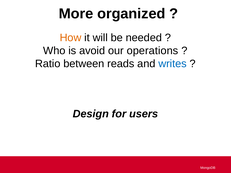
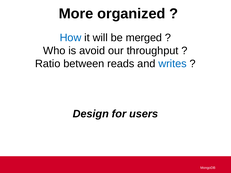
How colour: orange -> blue
needed: needed -> merged
operations: operations -> throughput
